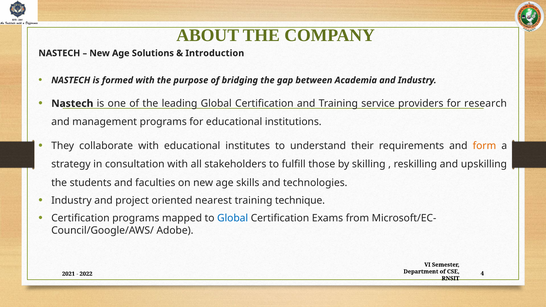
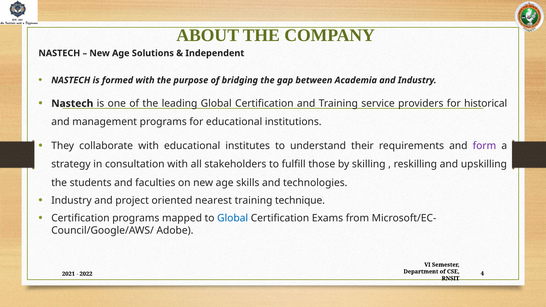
Introduction: Introduction -> Independent
research: research -> historical
form colour: orange -> purple
